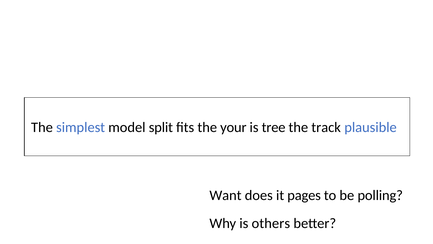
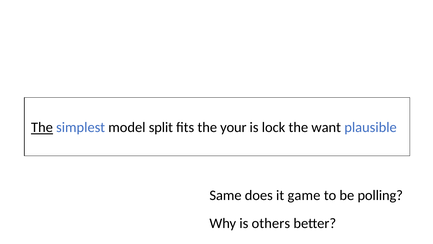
The at (42, 127) underline: none -> present
tree: tree -> lock
track: track -> want
Want: Want -> Same
pages: pages -> game
